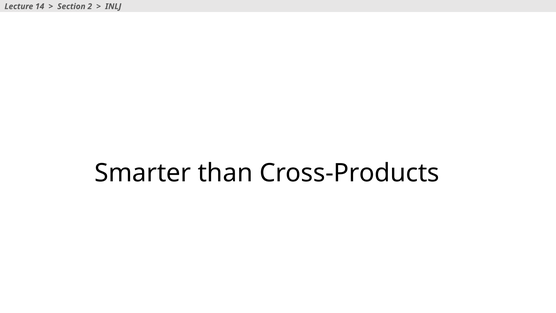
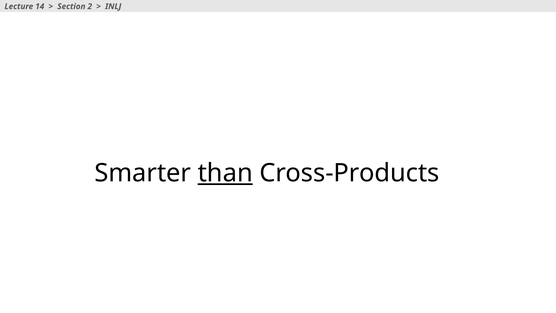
than underline: none -> present
